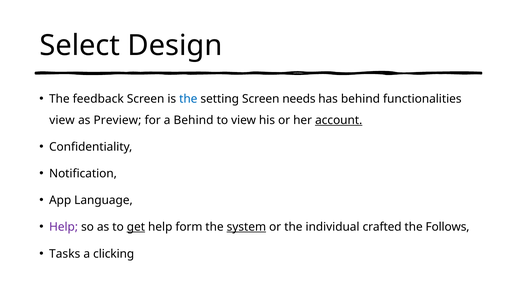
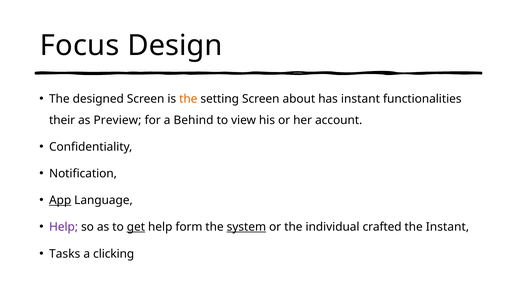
Select: Select -> Focus
feedback: feedback -> designed
the at (188, 99) colour: blue -> orange
needs: needs -> about
has behind: behind -> instant
view at (62, 120): view -> their
account underline: present -> none
App underline: none -> present
the Follows: Follows -> Instant
